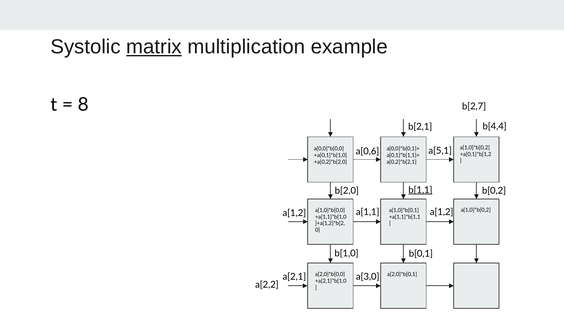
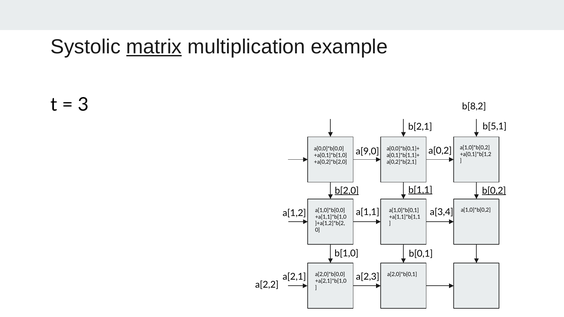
8: 8 -> 3
b[2,7: b[2,7 -> b[8,2
b[4,4: b[4,4 -> b[5,1
a[5,1: a[5,1 -> a[0,2
a[0,6: a[0,6 -> a[9,0
b[2,0 underline: none -> present
b[0,2 underline: none -> present
a[1,1 a[1,2: a[1,2 -> a[3,4
a[3,0: a[3,0 -> a[2,3
